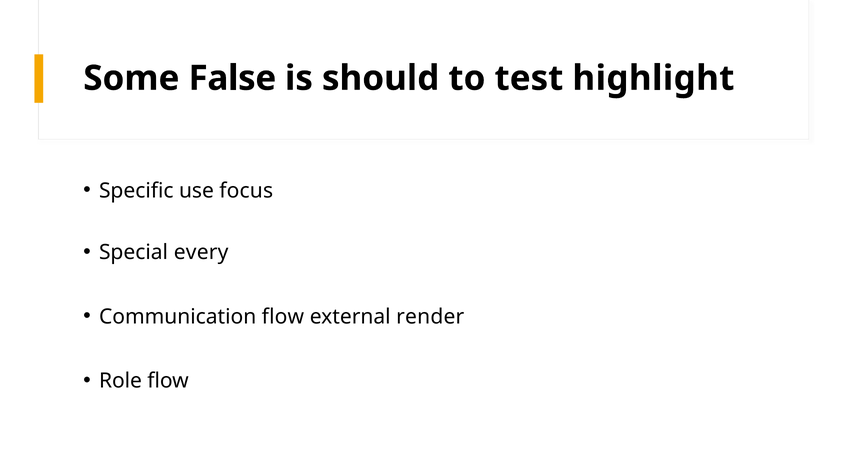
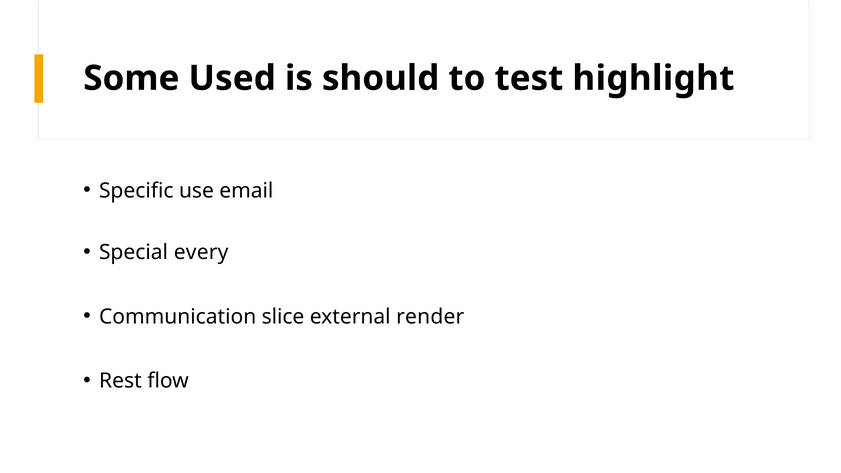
False: False -> Used
focus: focus -> email
Communication flow: flow -> slice
Role: Role -> Rest
